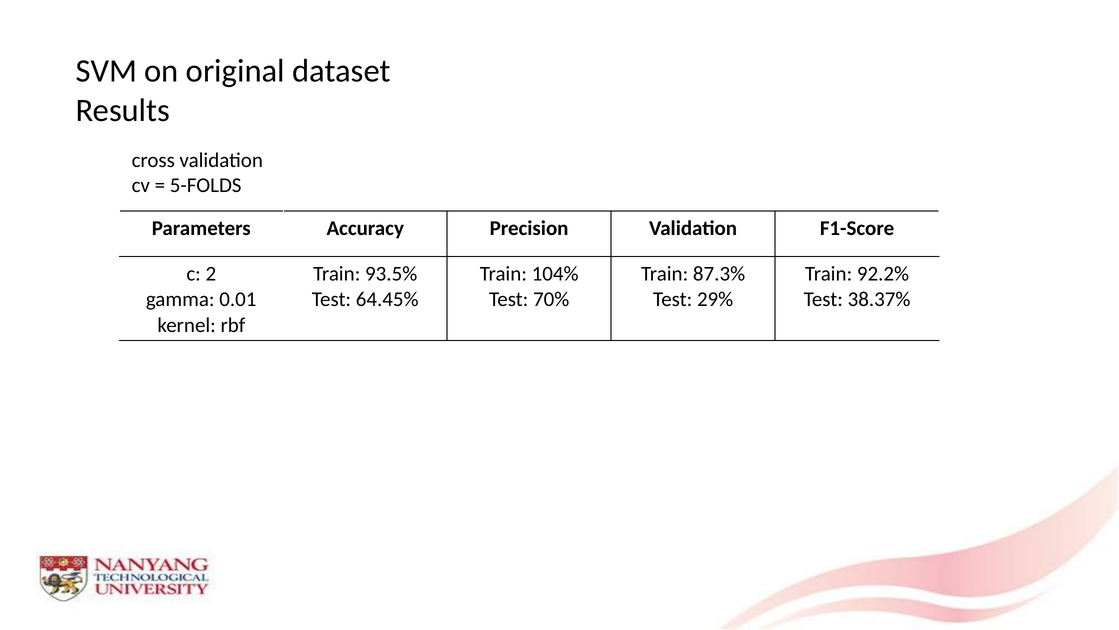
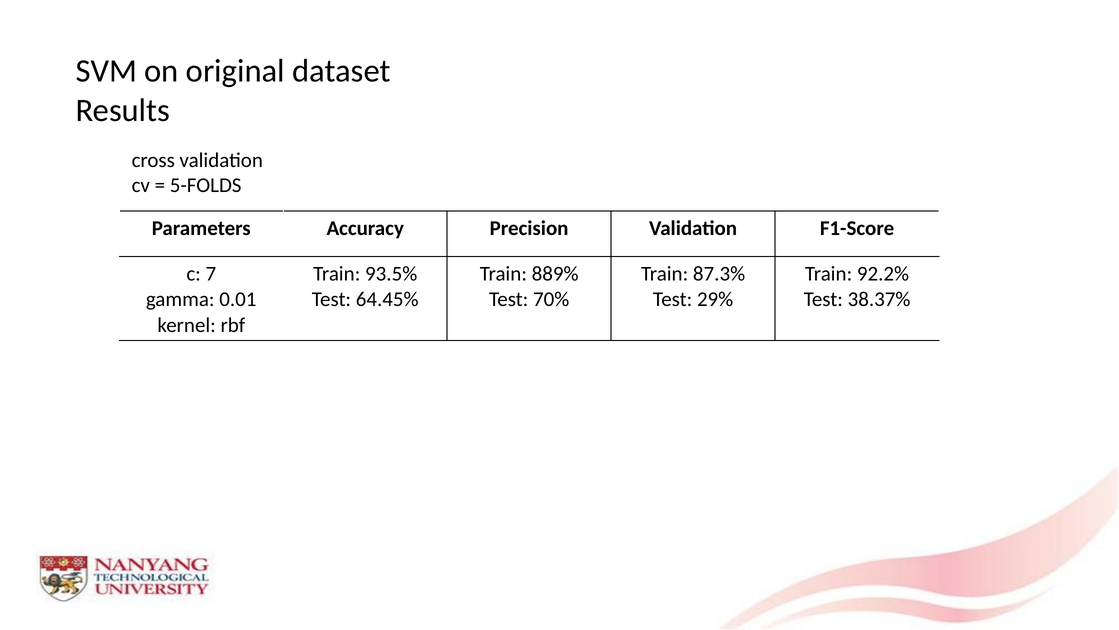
2: 2 -> 7
104%: 104% -> 889%
